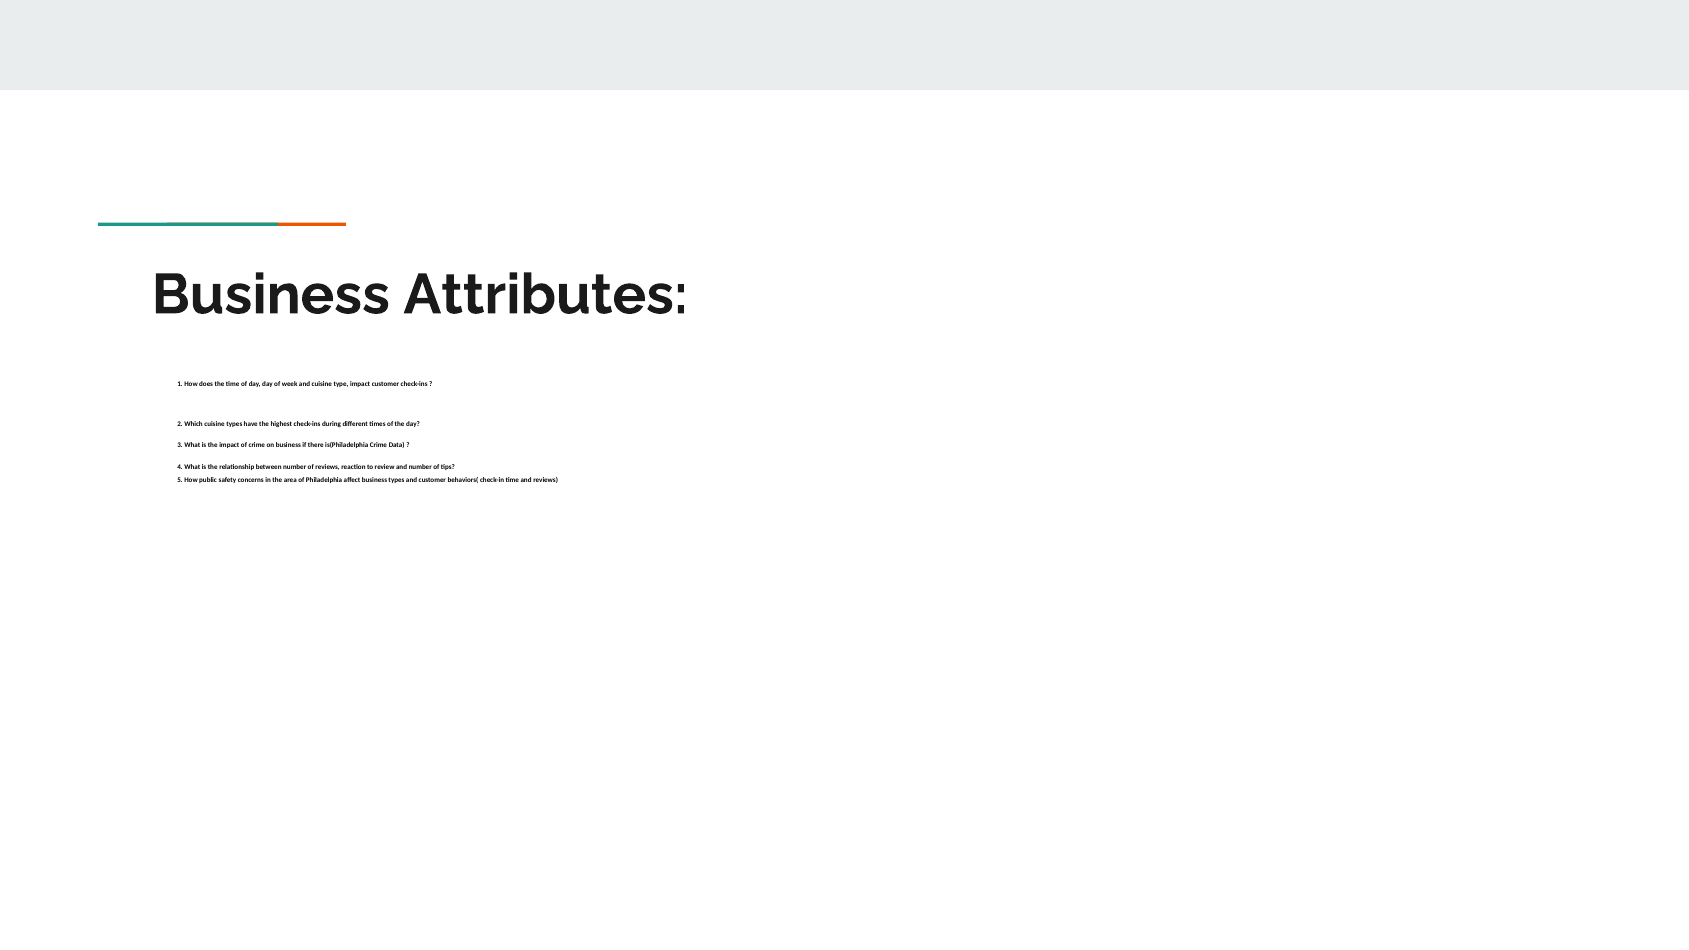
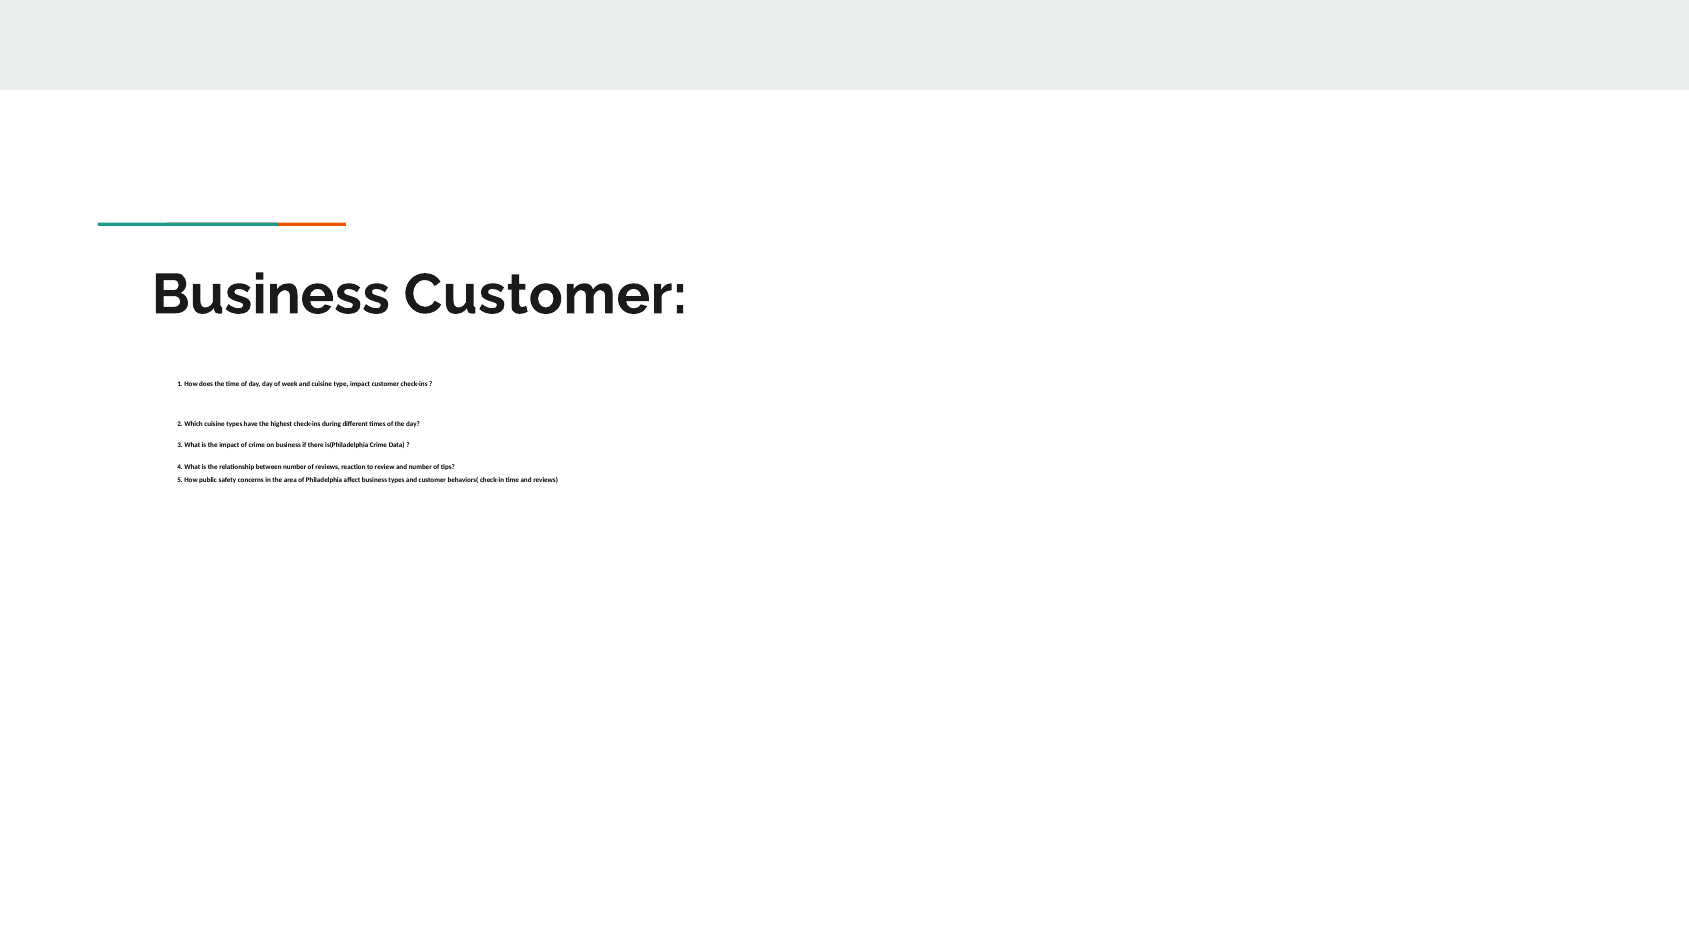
Business Attributes: Attributes -> Customer
